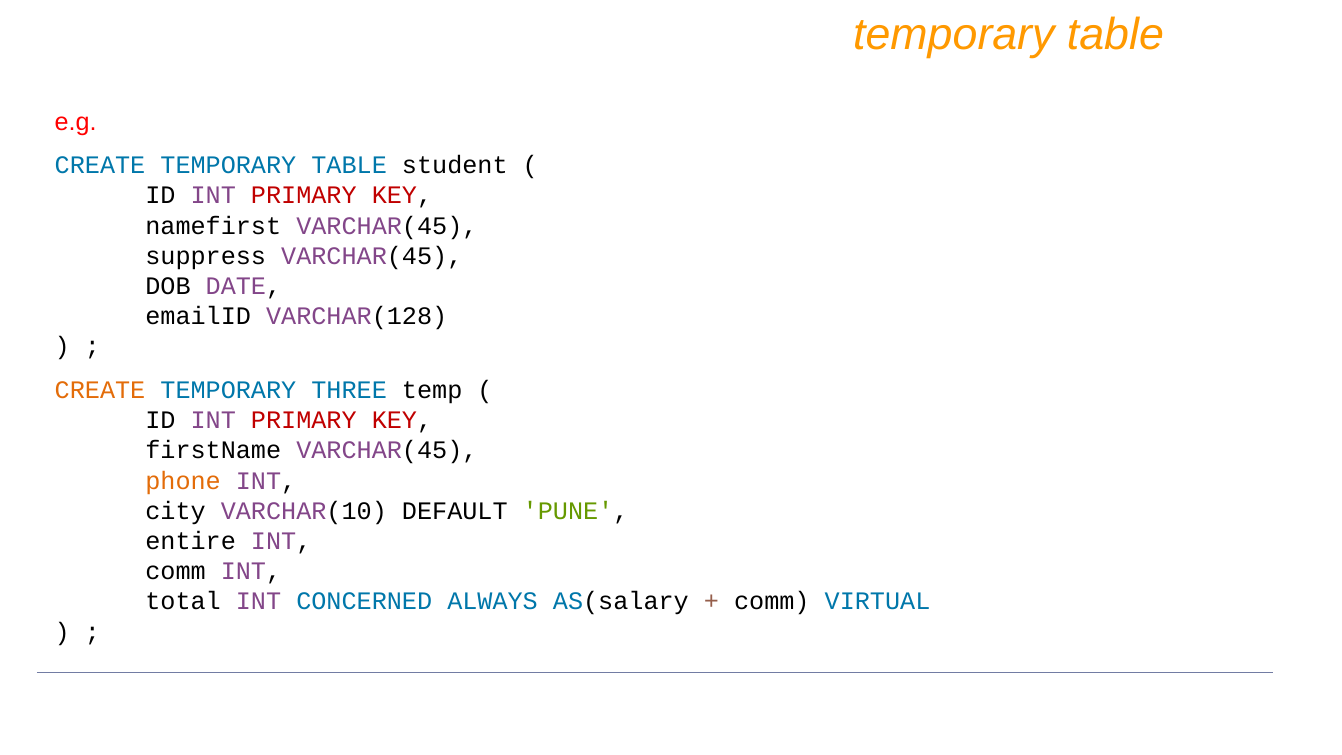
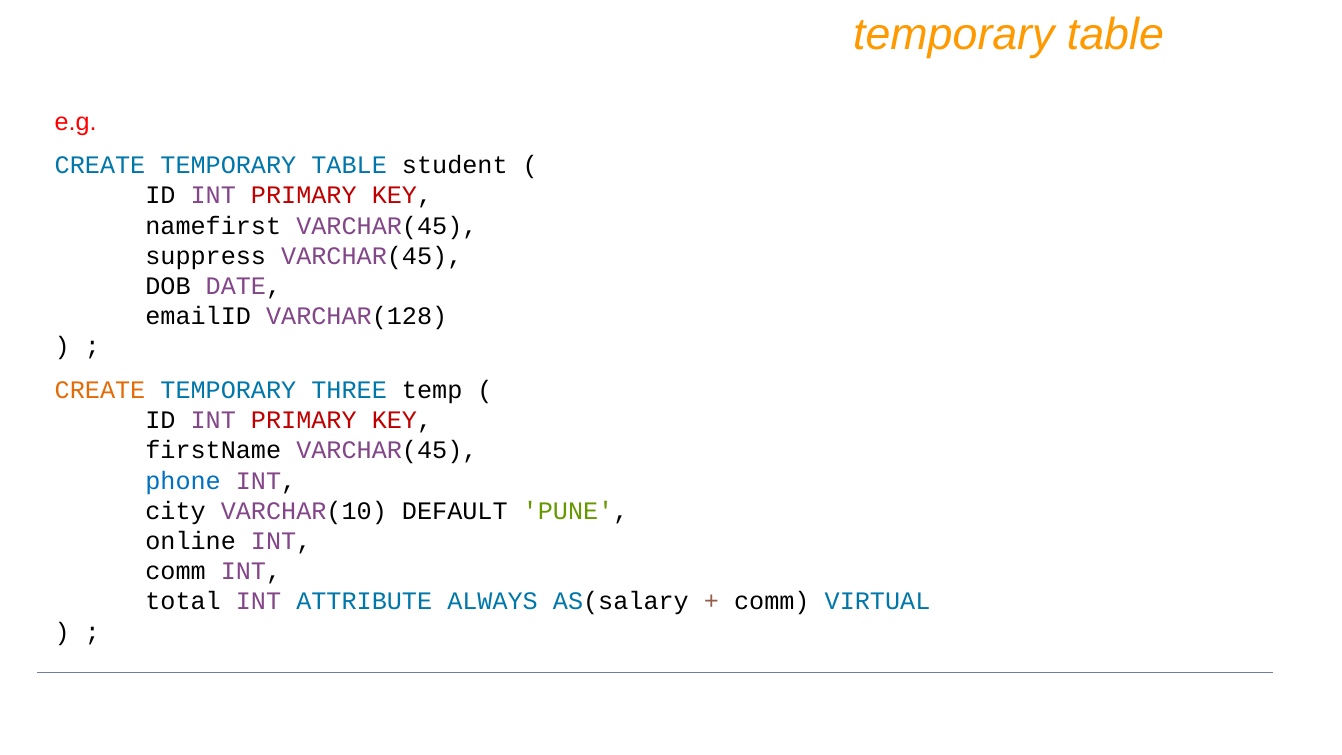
phone colour: orange -> blue
entire: entire -> online
CONCERNED: CONCERNED -> ATTRIBUTE
